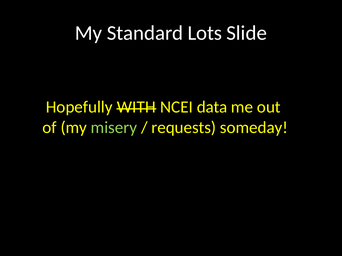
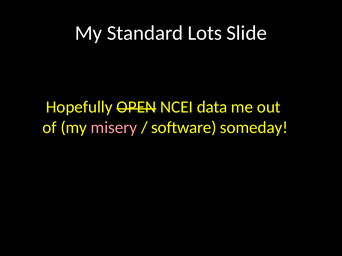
WITH: WITH -> OPEN
misery colour: light green -> pink
requests: requests -> software
